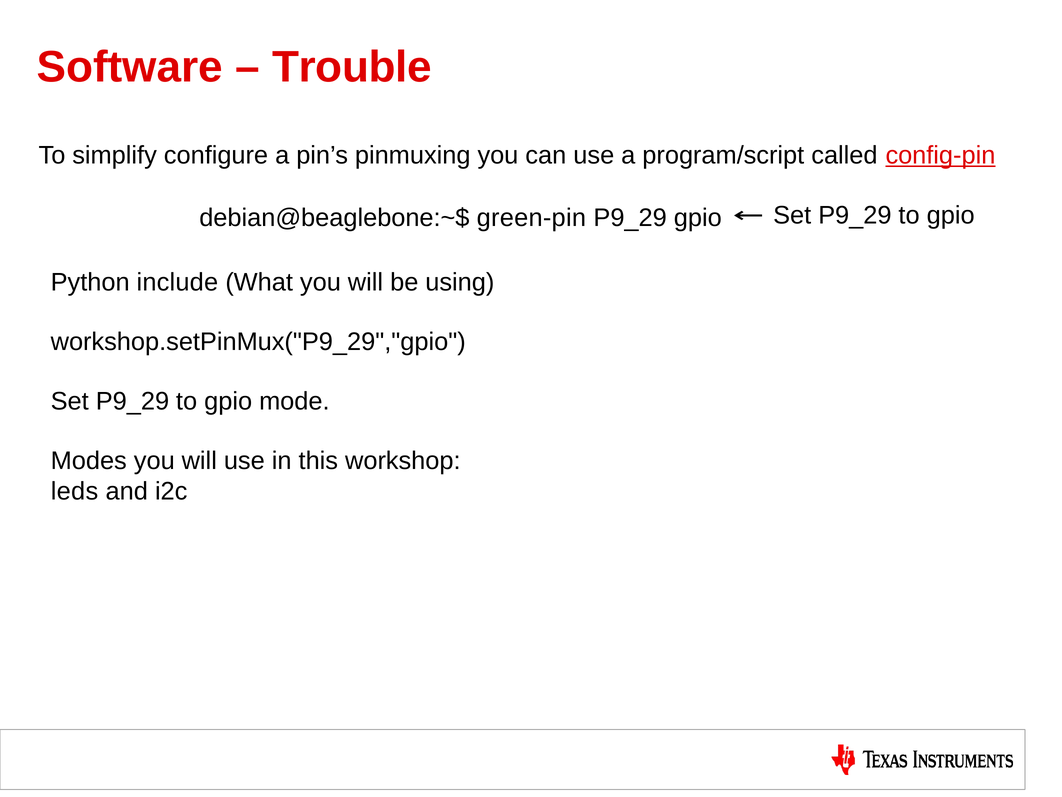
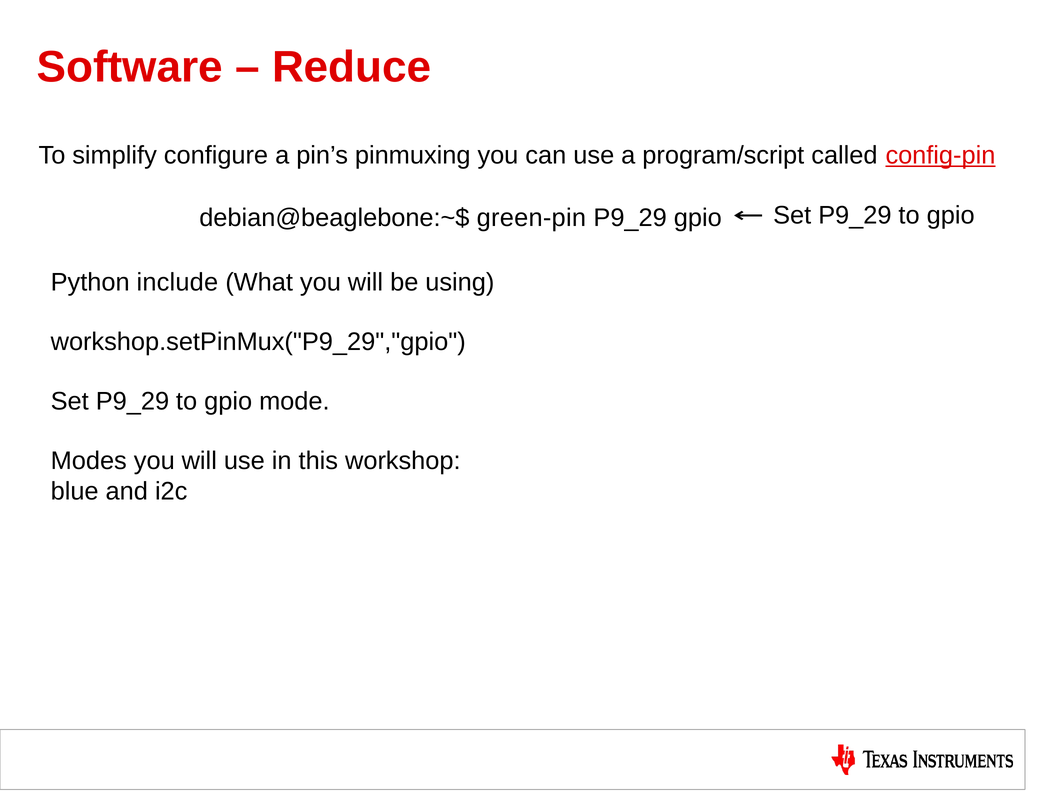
Trouble: Trouble -> Reduce
leds: leds -> blue
